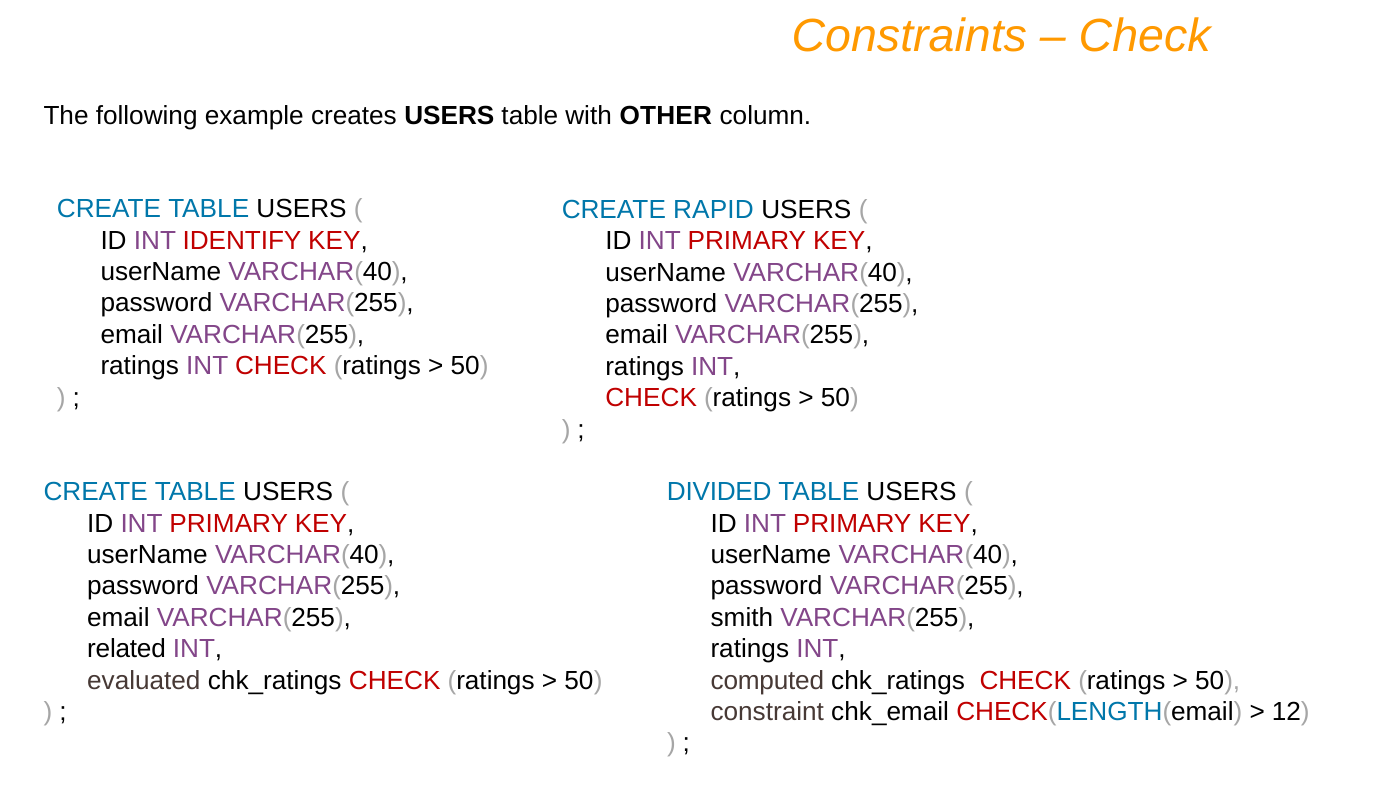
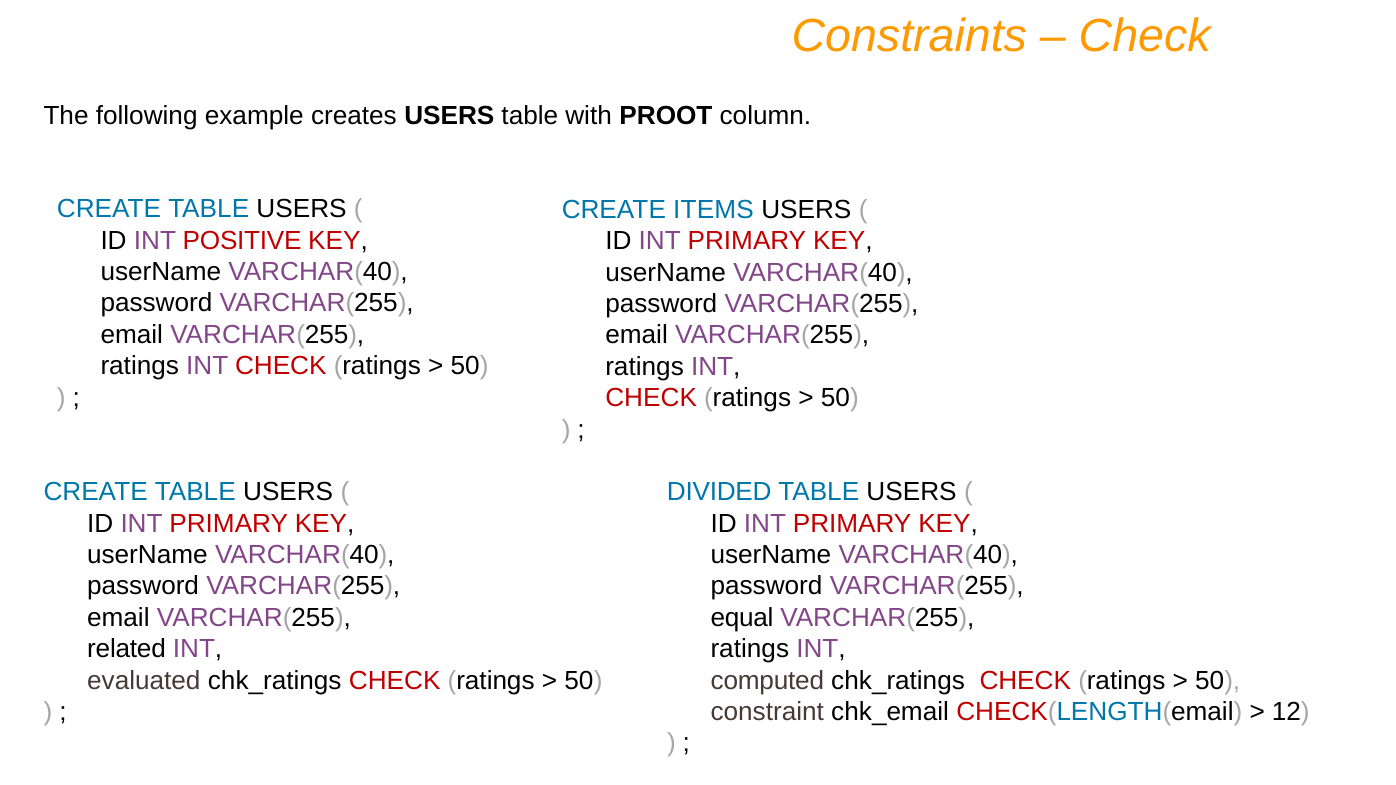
OTHER: OTHER -> PROOT
RAPID: RAPID -> ITEMS
IDENTIFY: IDENTIFY -> POSITIVE
smith: smith -> equal
